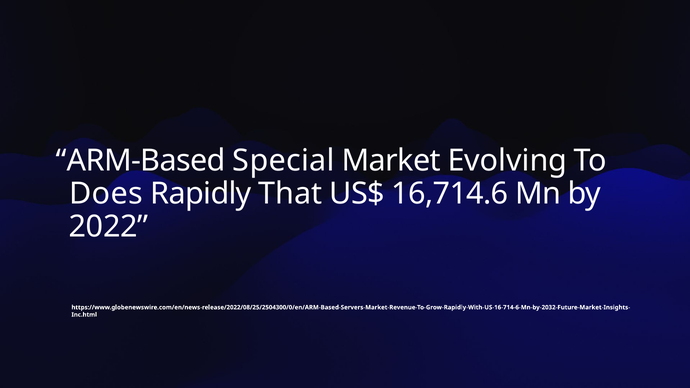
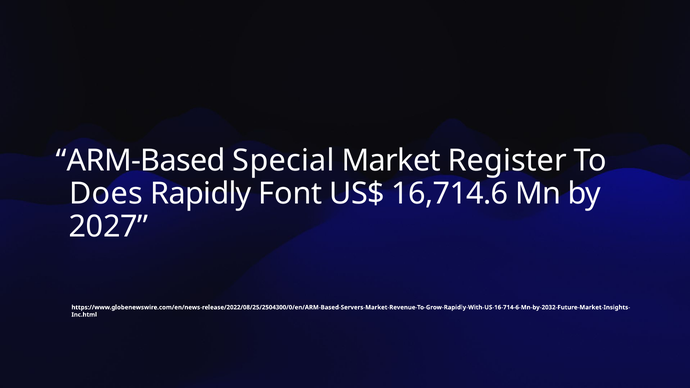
Evolving: Evolving -> Register
That: That -> Font
2022: 2022 -> 2027
